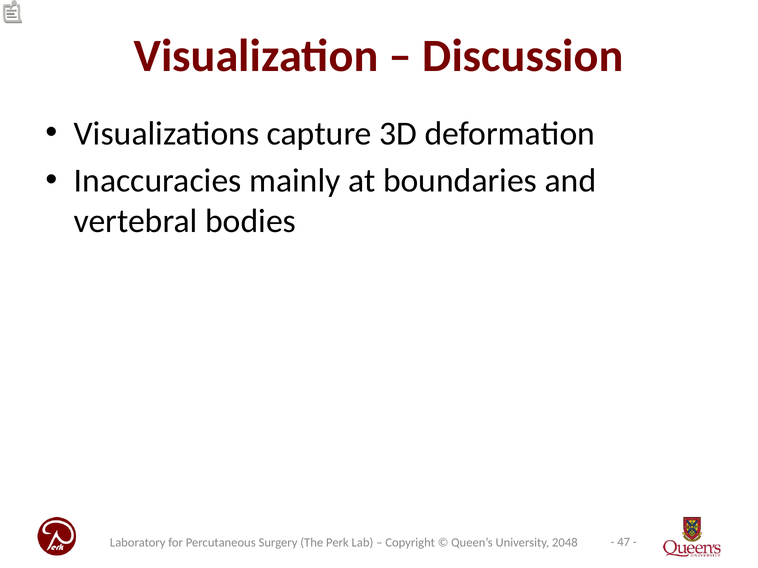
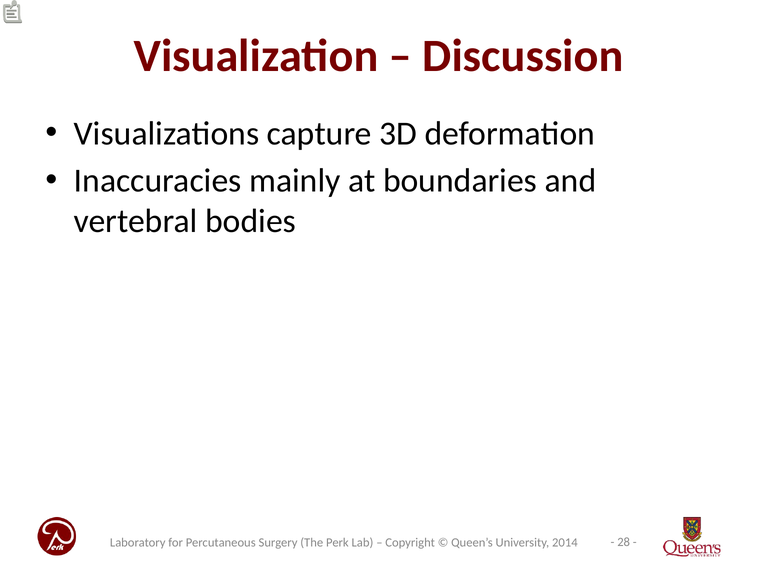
2048: 2048 -> 2014
47: 47 -> 28
